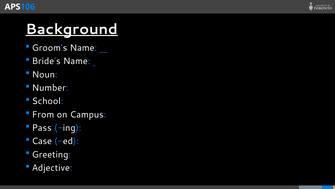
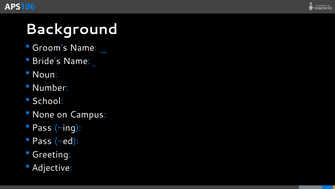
Background underline: present -> none
From: From -> None
Case at (42, 141): Case -> Pass
